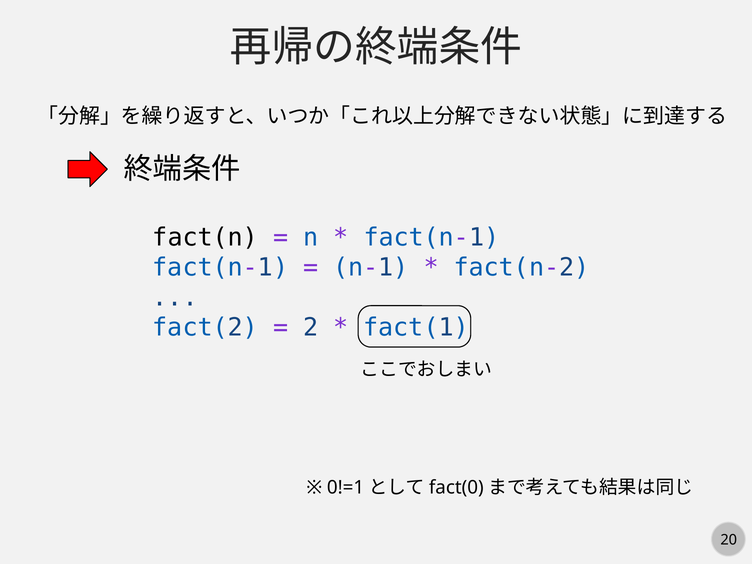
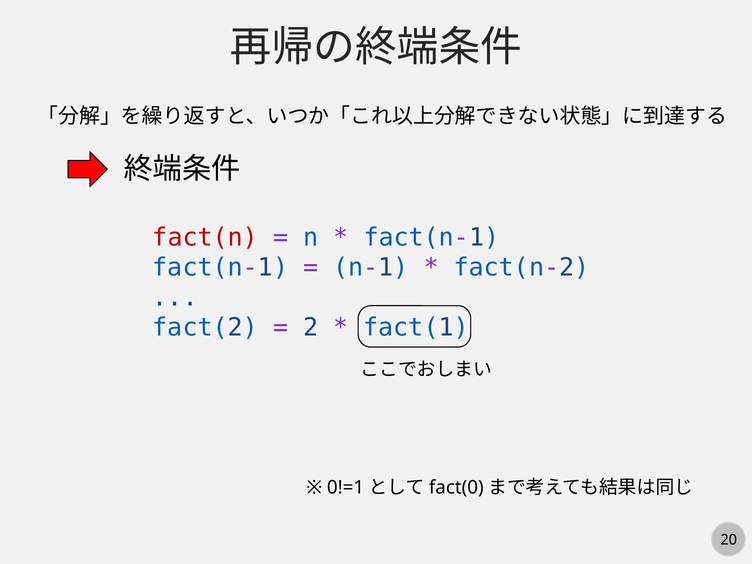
fact(n colour: black -> red
